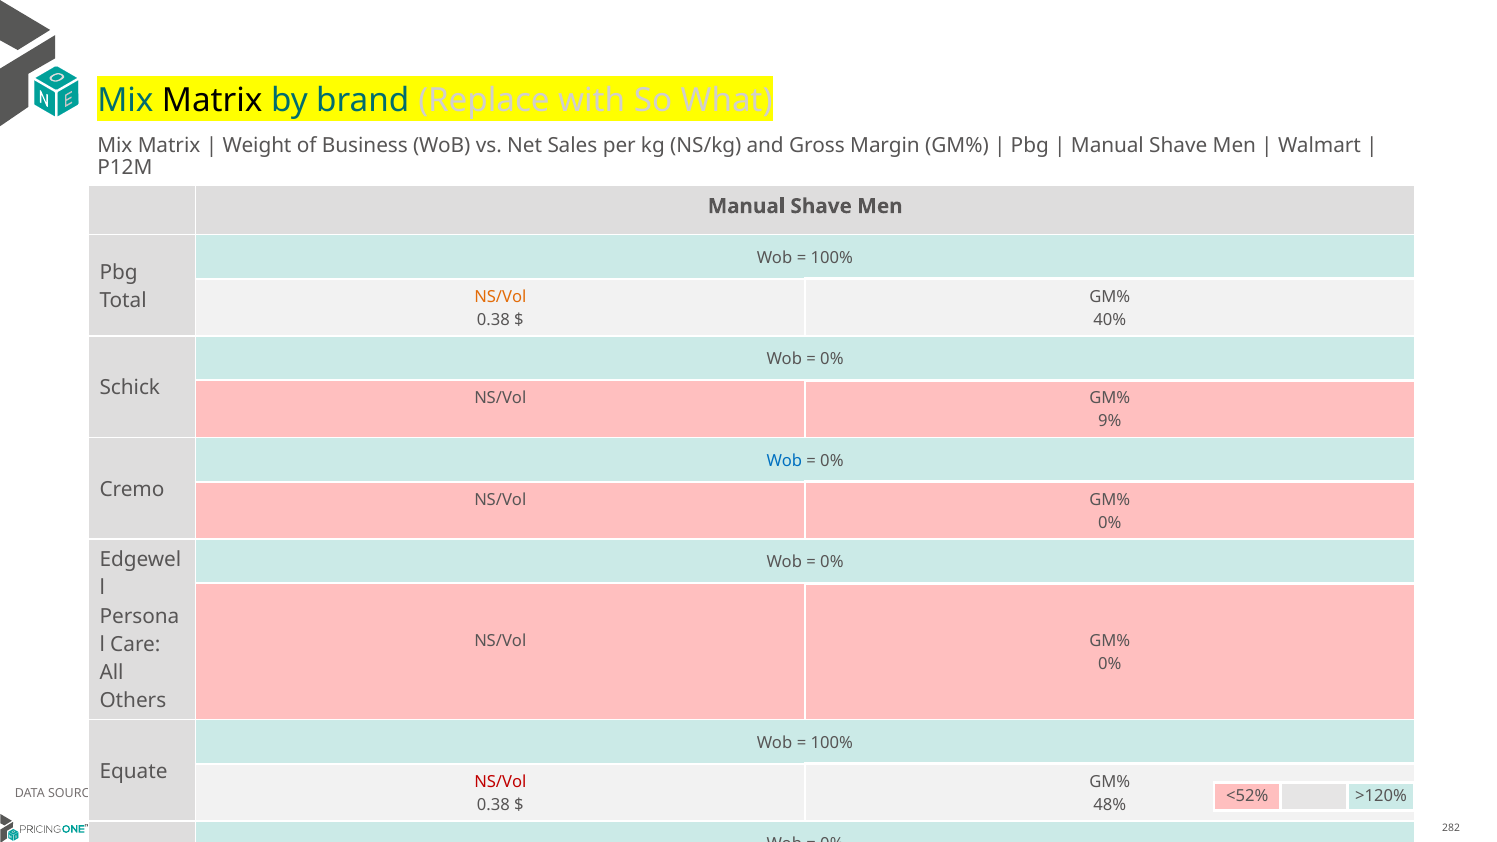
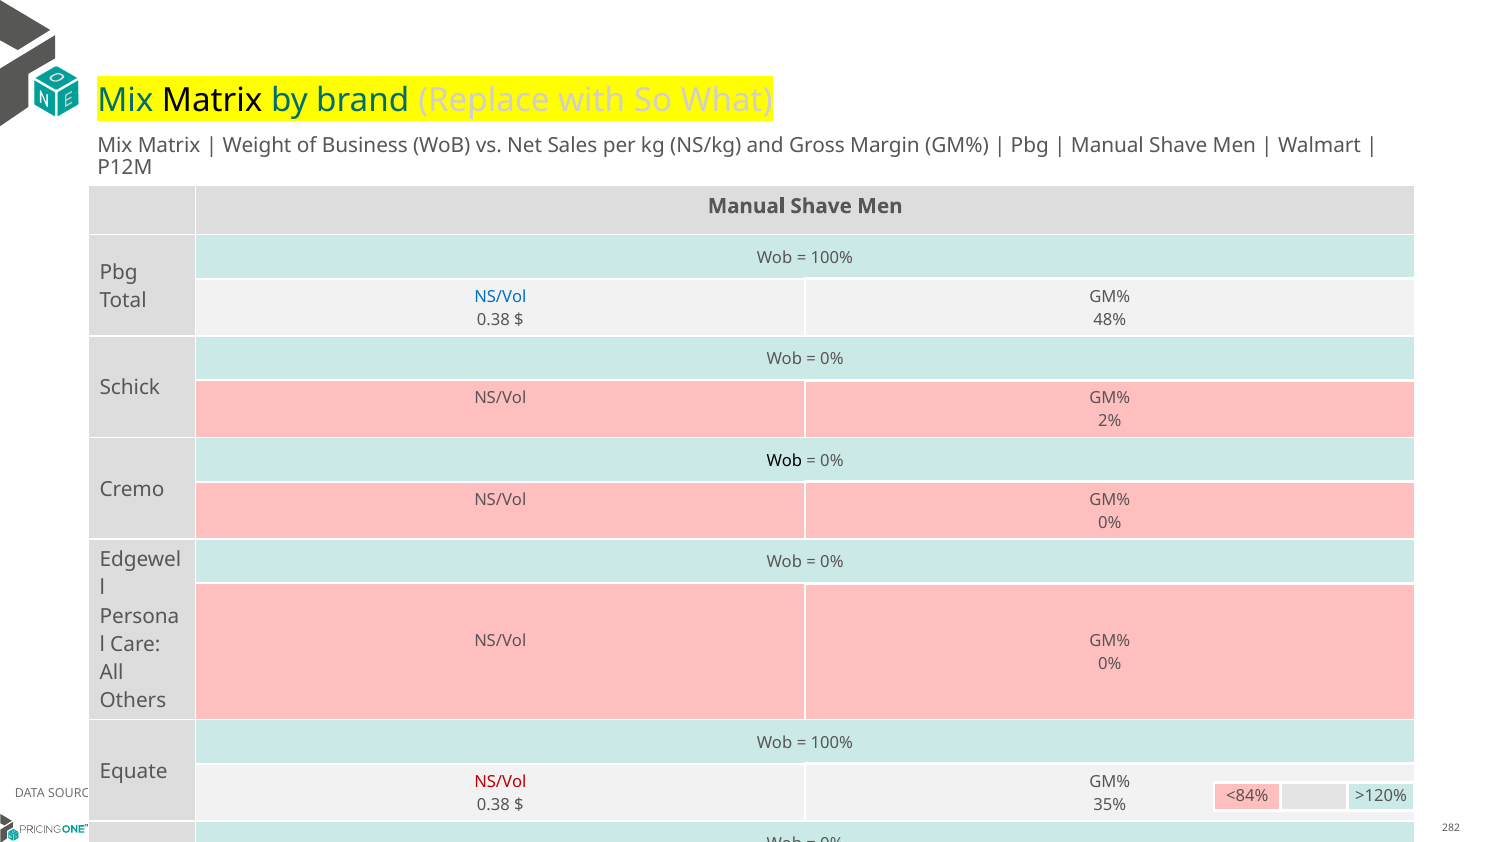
NS/Vol at (500, 297) colour: orange -> blue
40%: 40% -> 48%
9%: 9% -> 2%
Wob at (784, 461) colour: blue -> black
<52%: <52% -> <84%
48%: 48% -> 35%
